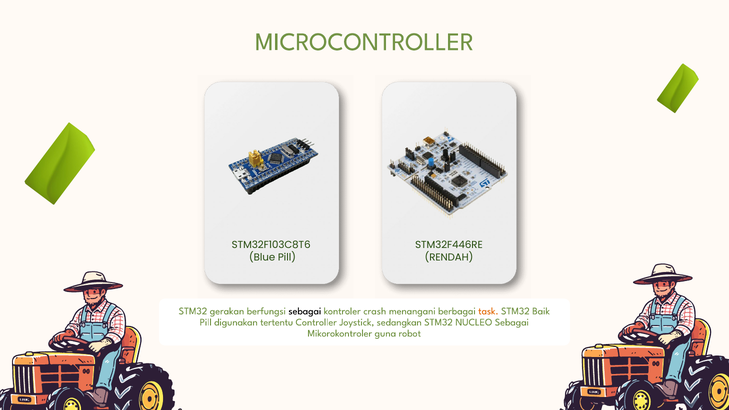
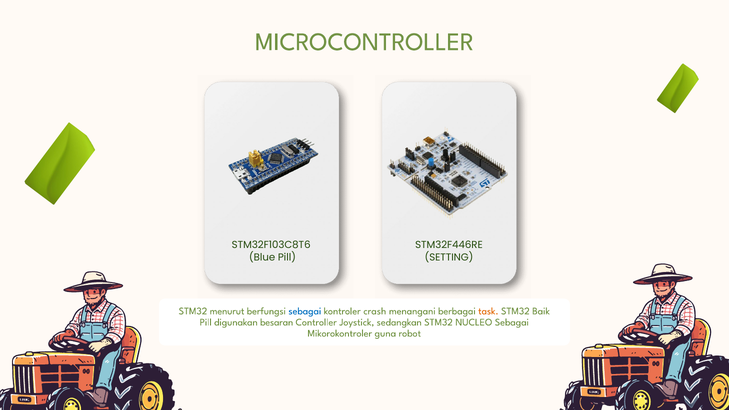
RENDAH: RENDAH -> SETTING
gerakan: gerakan -> menurut
sebagai at (305, 311) colour: black -> blue
tertentu: tertentu -> besaran
